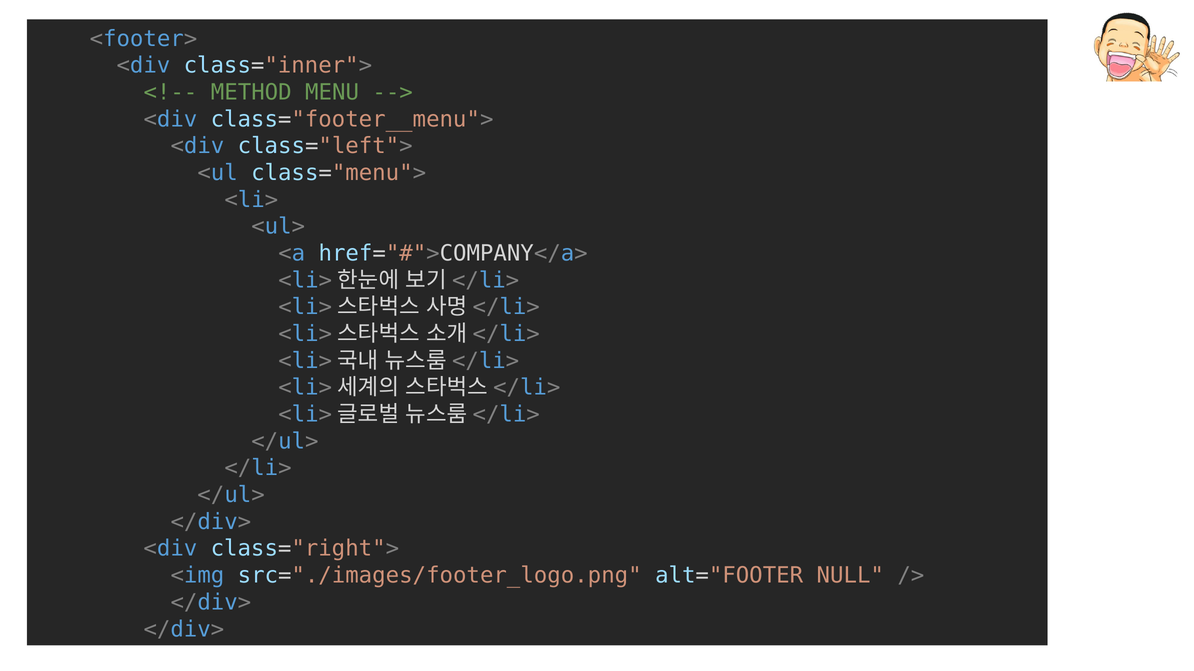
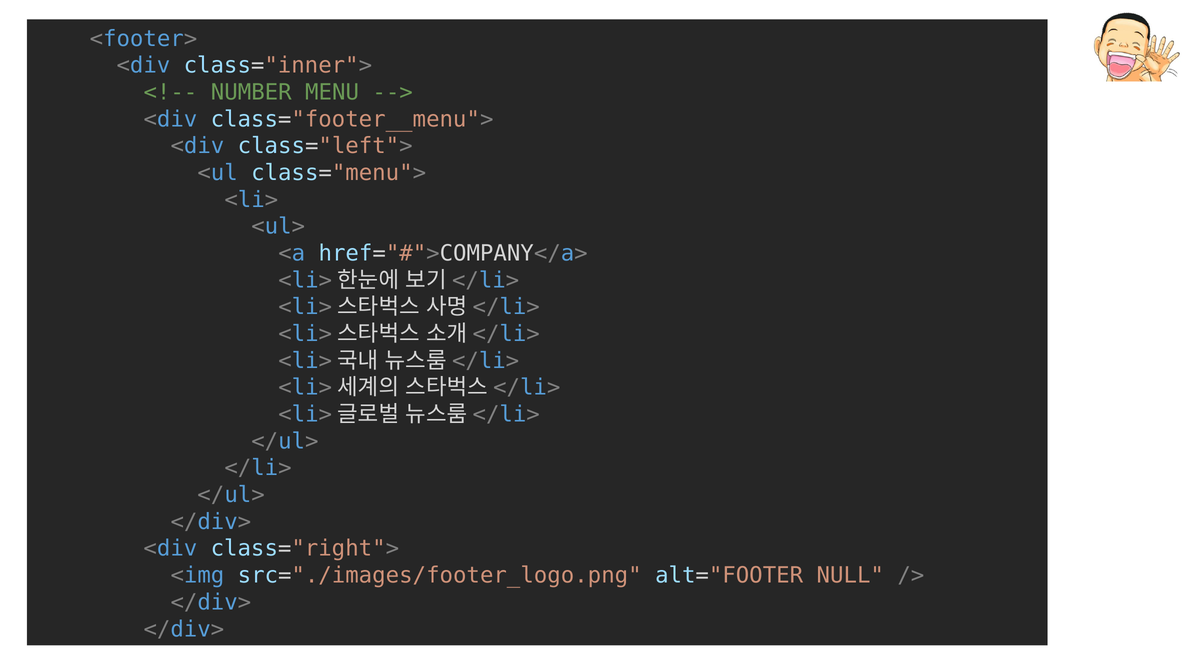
METHOD: METHOD -> NUMBER
